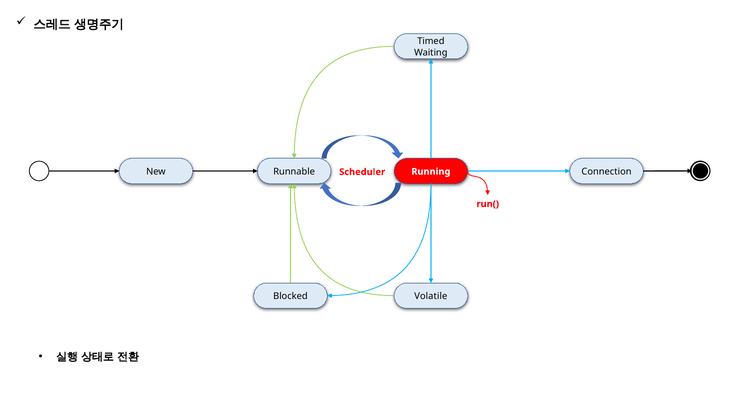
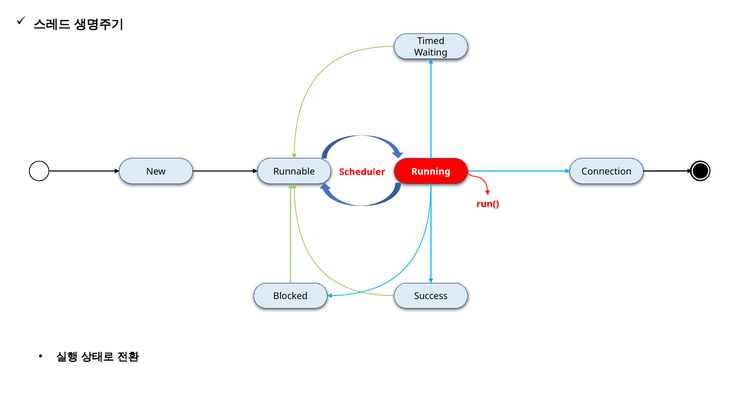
Volatile: Volatile -> Success
